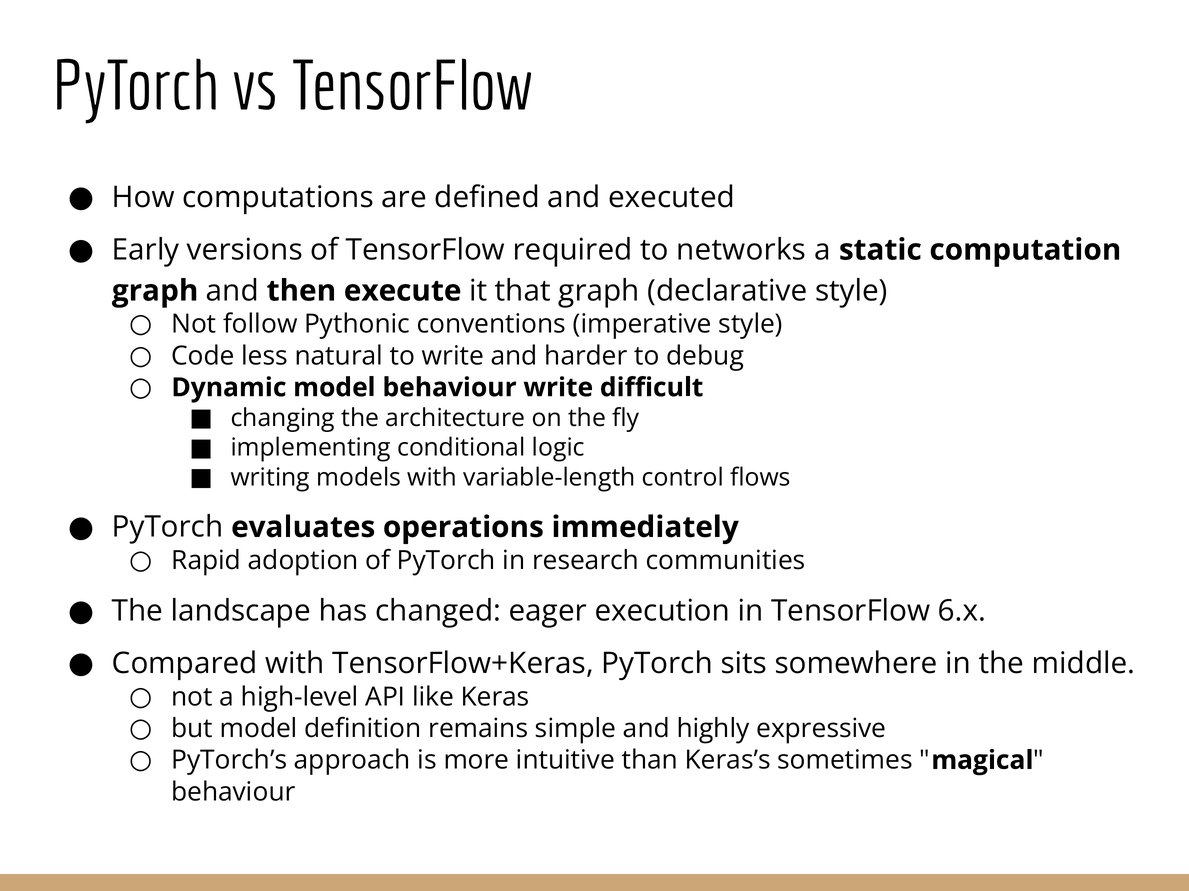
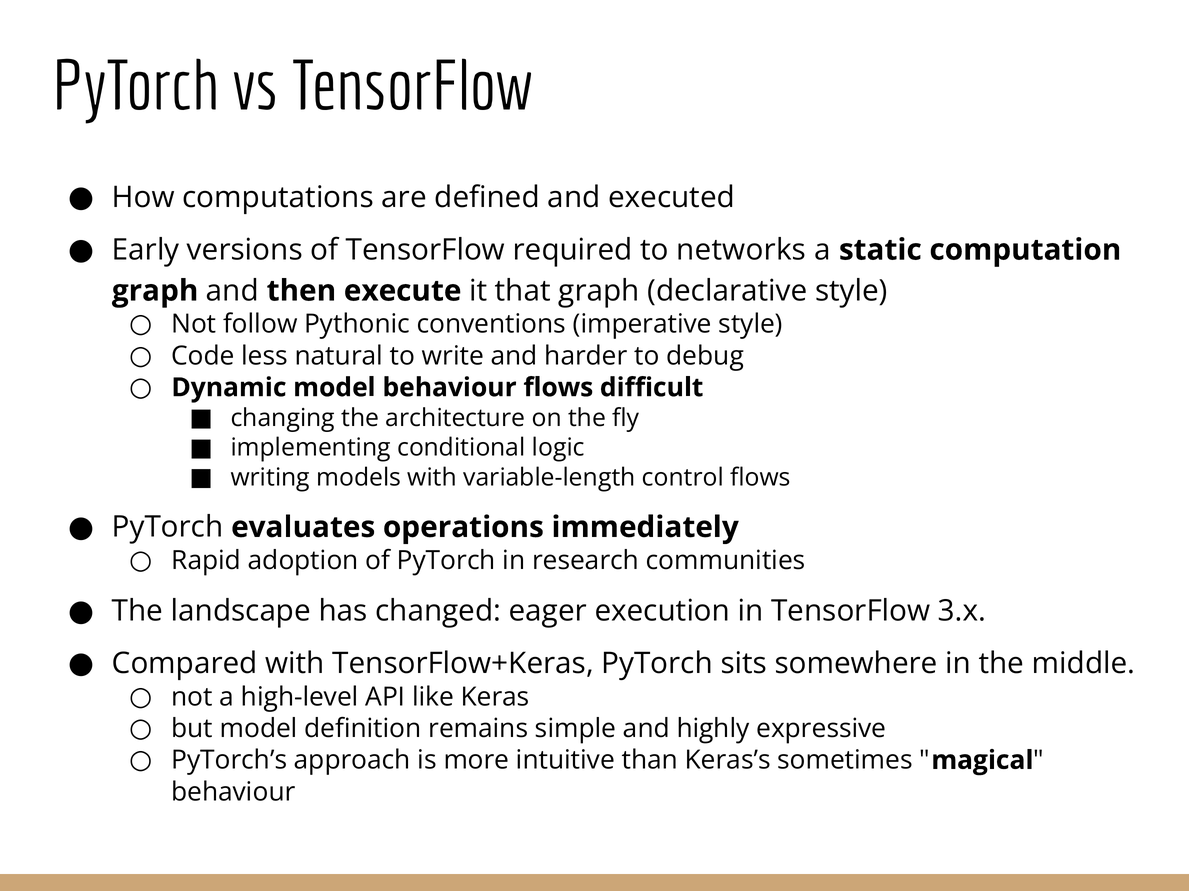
behaviour write: write -> flows
6.x: 6.x -> 3.x
